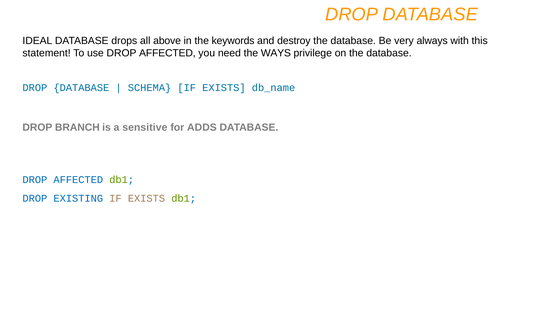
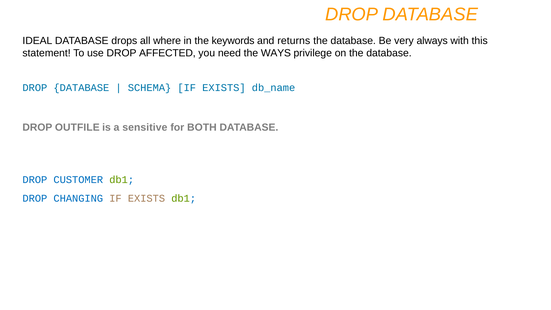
above: above -> where
destroy: destroy -> returns
BRANCH: BRANCH -> OUTFILE
ADDS: ADDS -> BOTH
AFFECTED at (78, 180): AFFECTED -> CUSTOMER
EXISTING: EXISTING -> CHANGING
